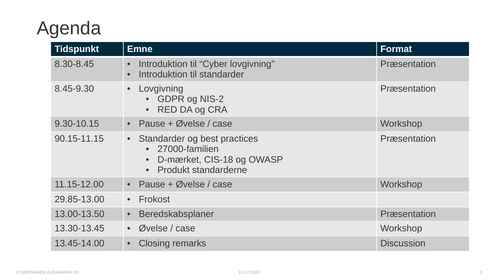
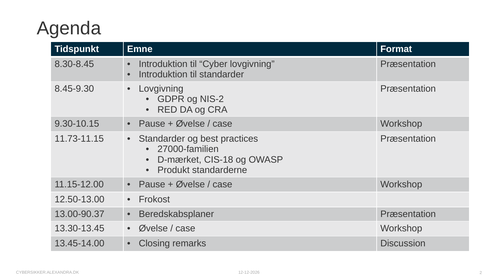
90.15-11.15: 90.15-11.15 -> 11.73-11.15
29.85-13.00: 29.85-13.00 -> 12.50-13.00
13.00-13.50: 13.00-13.50 -> 13.00-90.37
